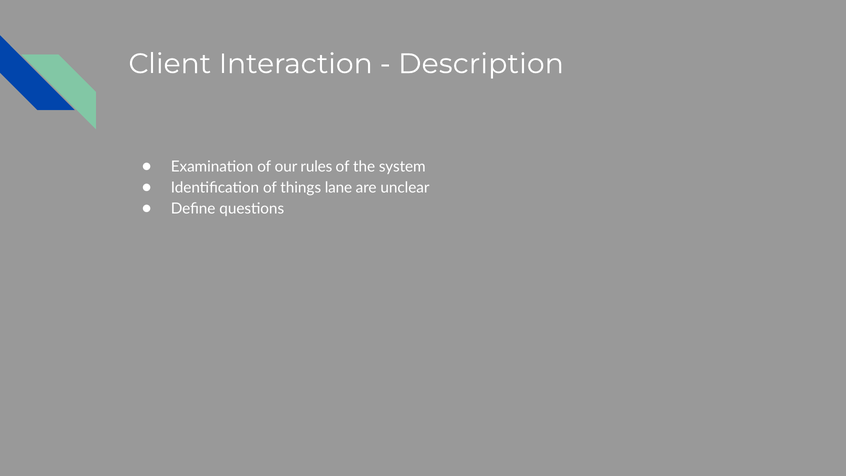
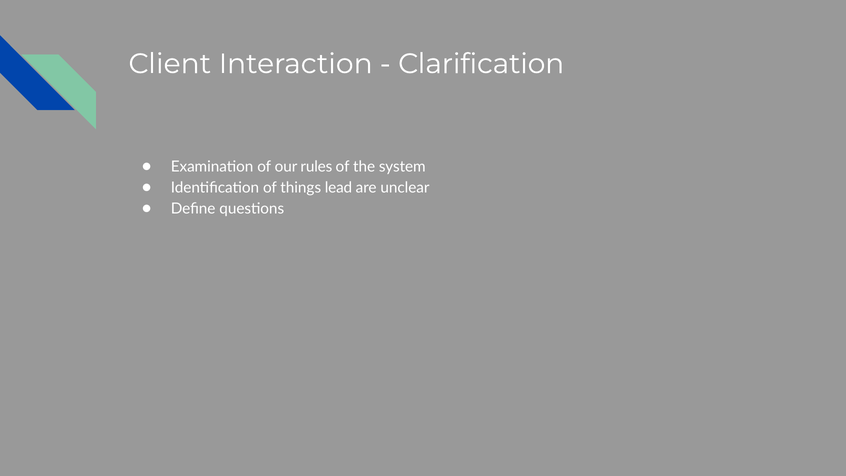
Description: Description -> Clarification
lane: lane -> lead
